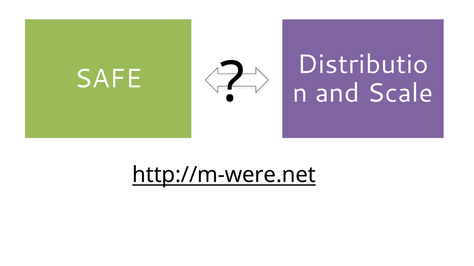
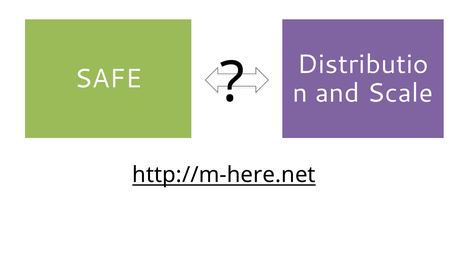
http://m-were.net: http://m-were.net -> http://m-here.net
